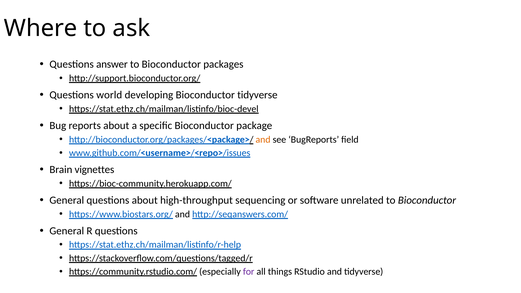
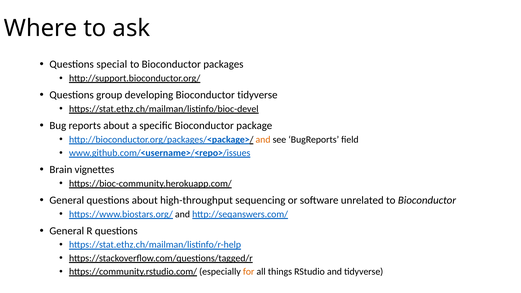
answer: answer -> special
world: world -> group
for colour: purple -> orange
